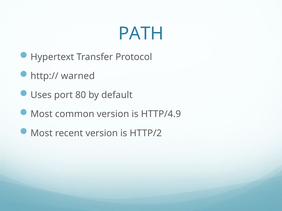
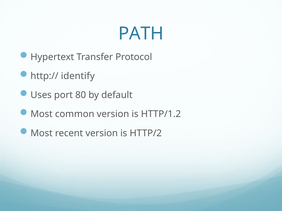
warned: warned -> identify
HTTP/4.9: HTTP/4.9 -> HTTP/1.2
